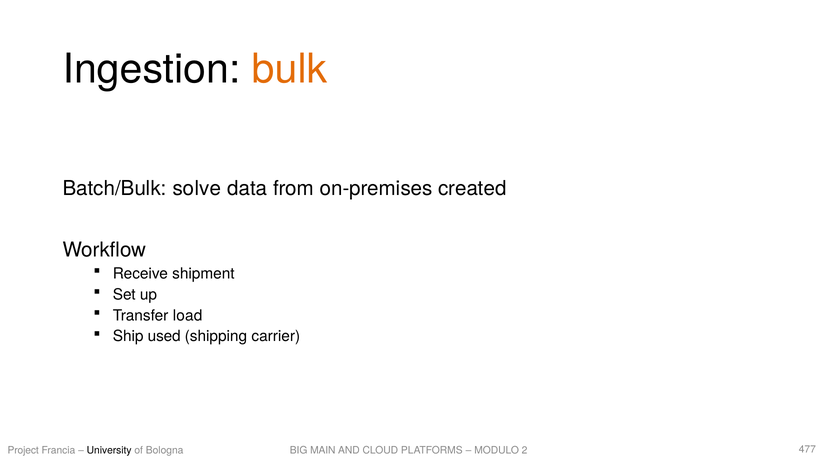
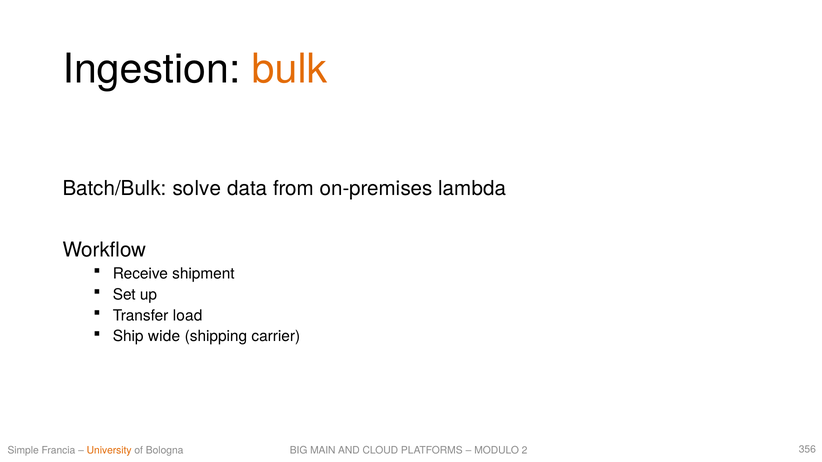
created: created -> lambda
used: used -> wide
Project: Project -> Simple
University colour: black -> orange
477: 477 -> 356
